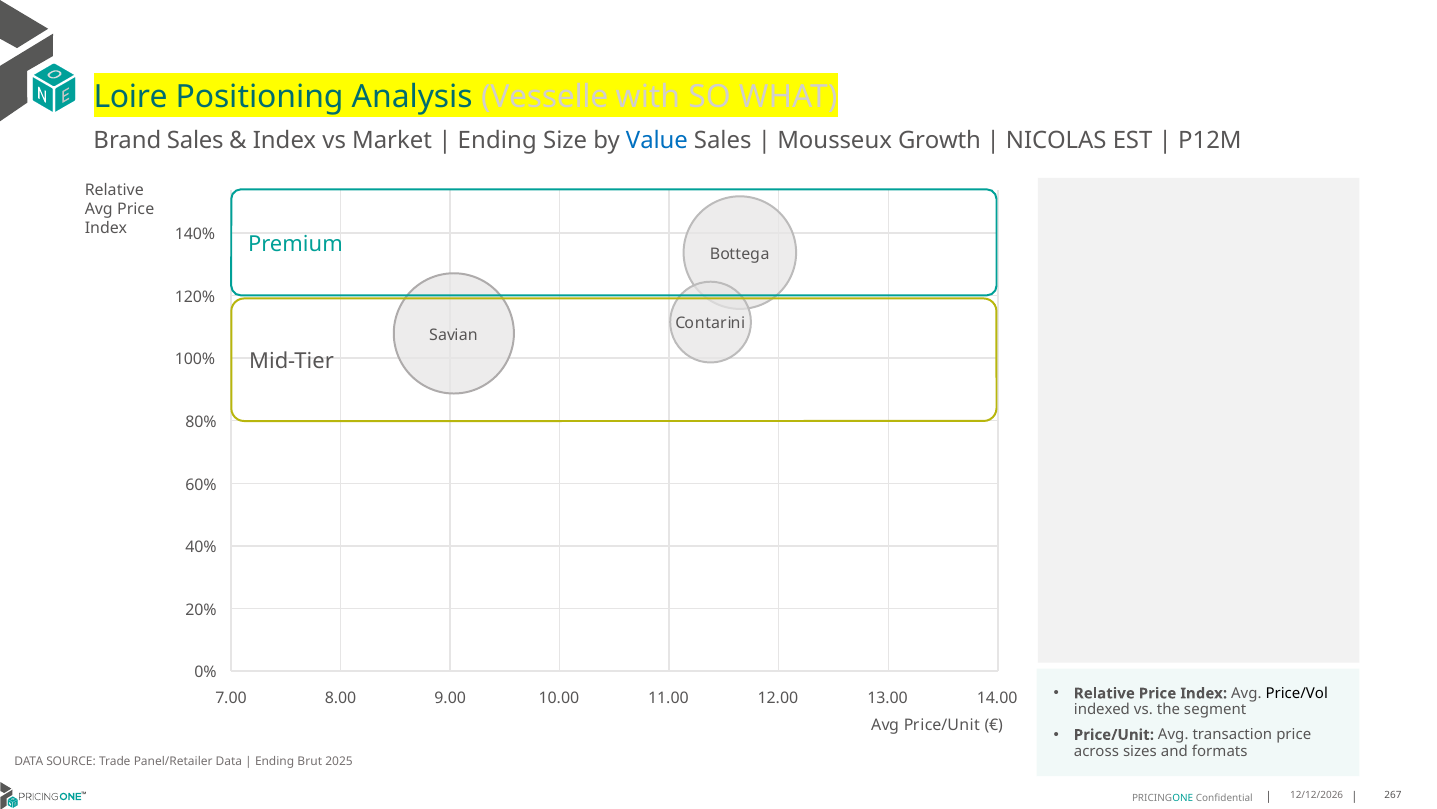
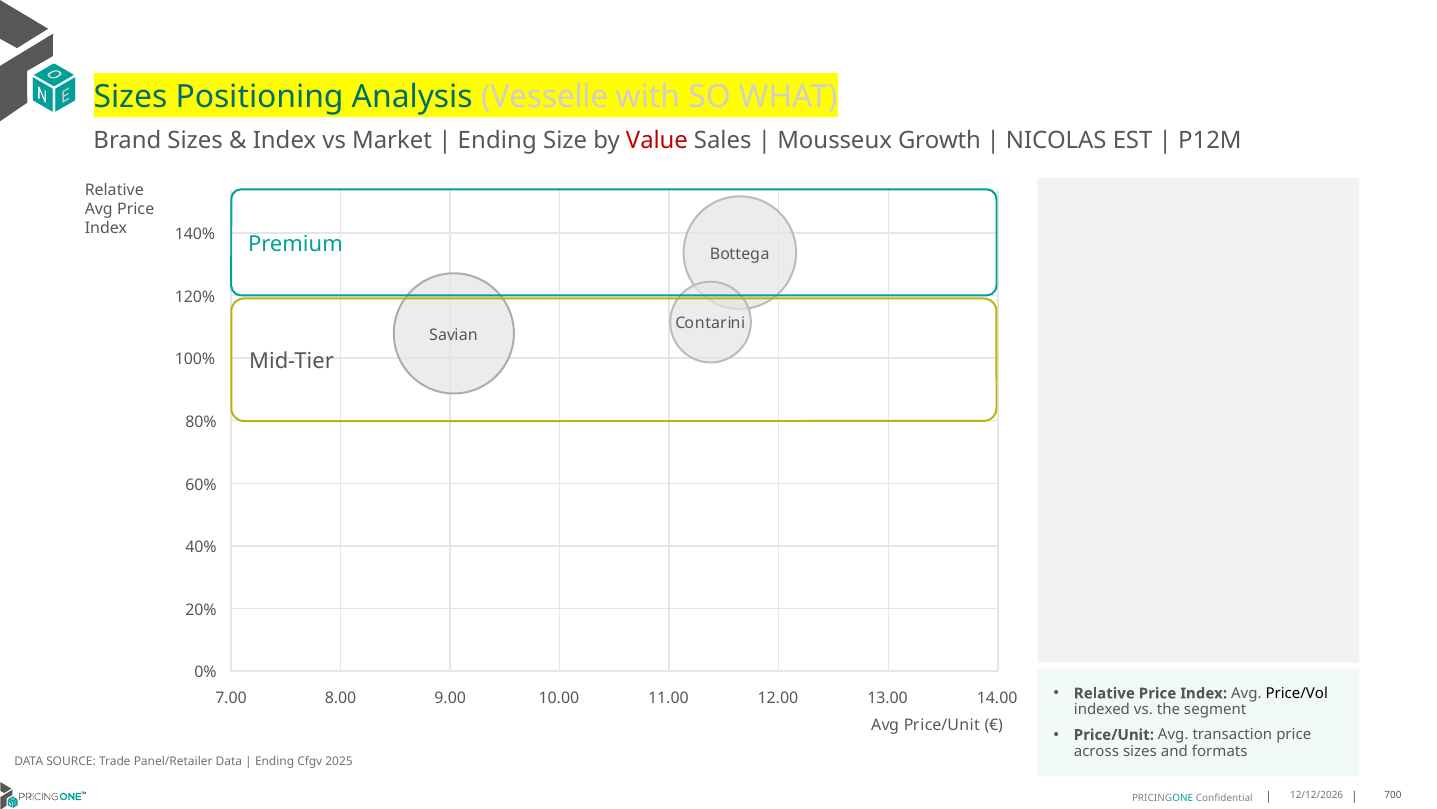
Loire at (131, 97): Loire -> Sizes
Brand Sales: Sales -> Sizes
Value colour: blue -> red
Brut: Brut -> Cfgv
267: 267 -> 700
